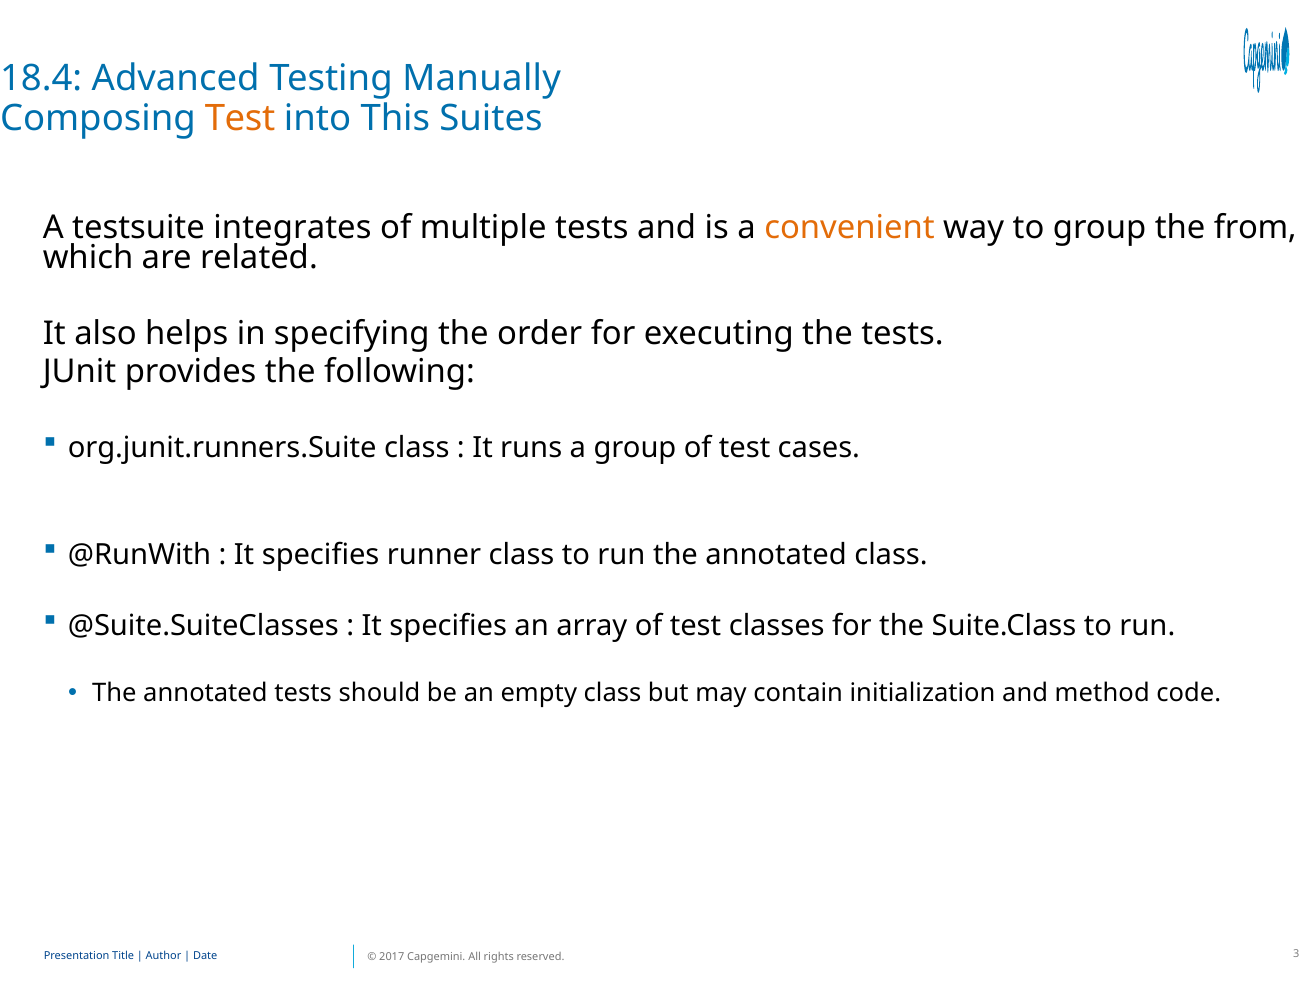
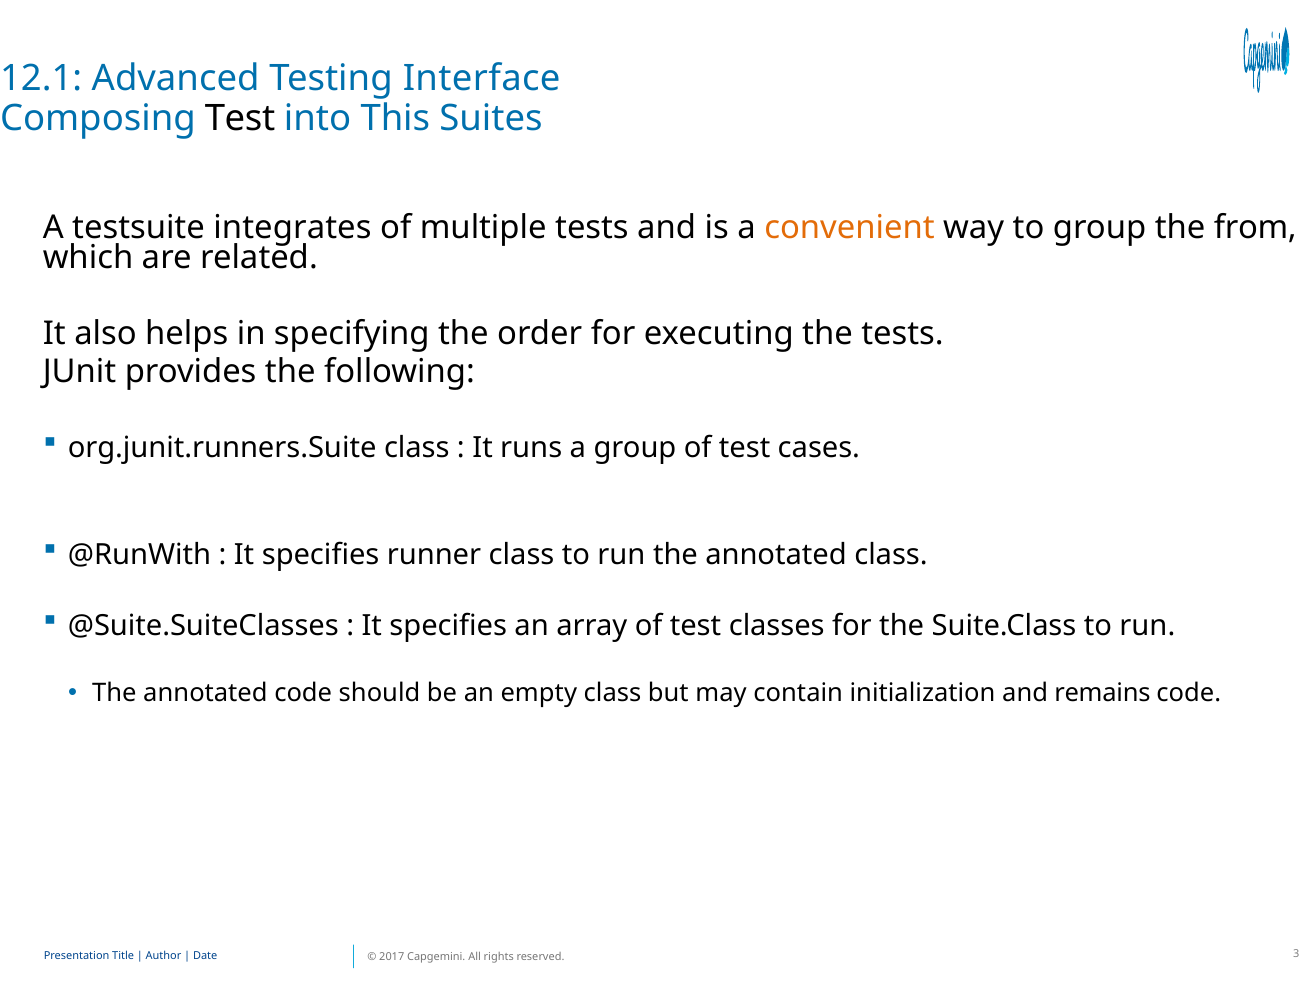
18.4: 18.4 -> 12.1
Manually: Manually -> Interface
Test at (240, 118) colour: orange -> black
annotated tests: tests -> code
method: method -> remains
